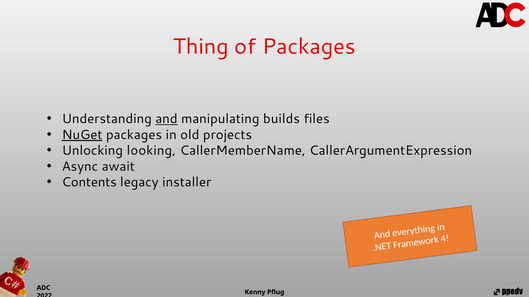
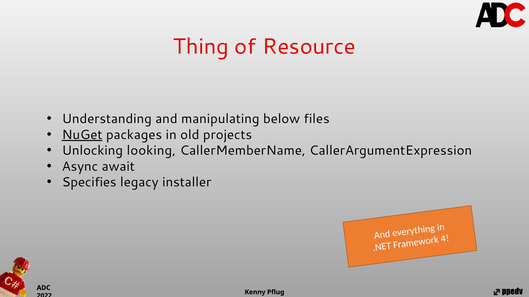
of Packages: Packages -> Resource
and at (166, 119) underline: present -> none
builds: builds -> below
Contents: Contents -> Specifies
